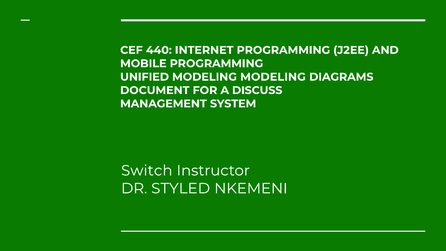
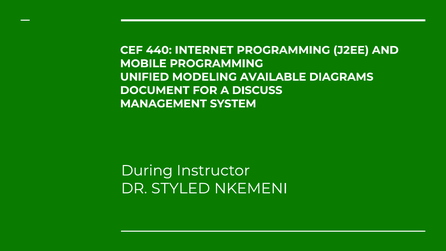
MODELING MODELING: MODELING -> AVAILABLE
Switch: Switch -> During
